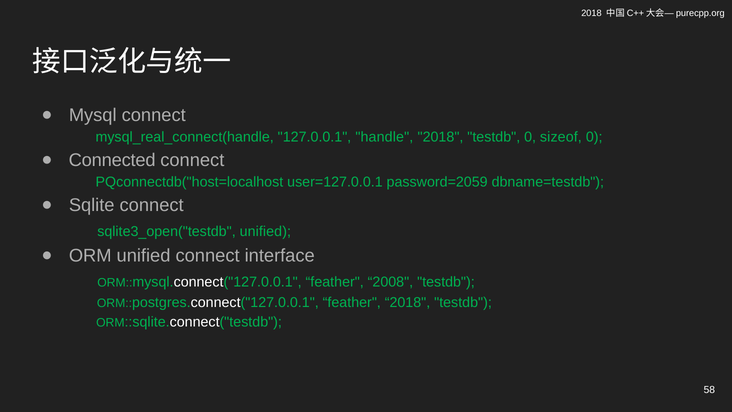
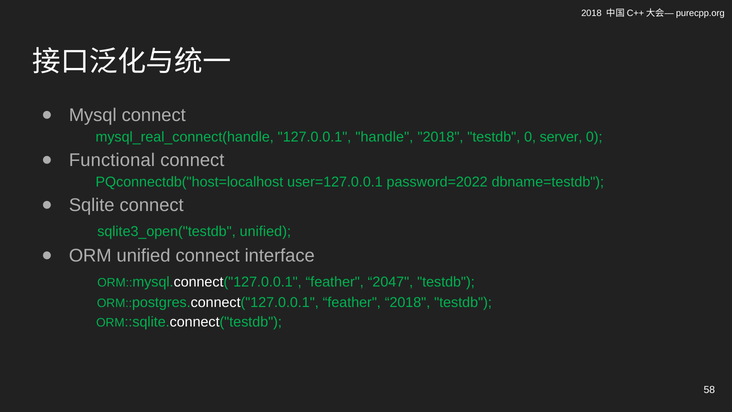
sizeof: sizeof -> server
Connected: Connected -> Functional
password=2059: password=2059 -> password=2022
2008: 2008 -> 2047
